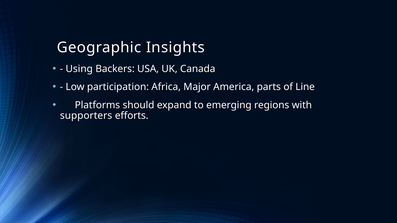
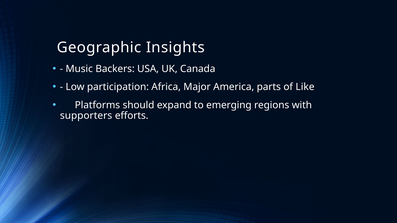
Using: Using -> Music
Line: Line -> Like
